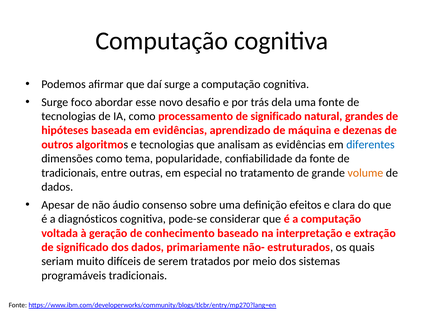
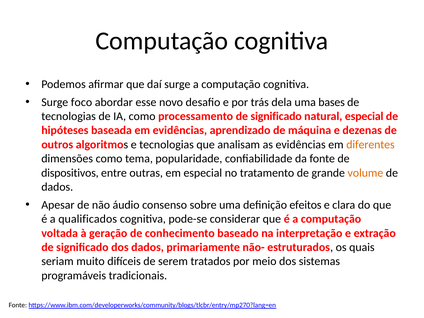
uma fonte: fonte -> bases
natural grandes: grandes -> especial
diferentes colour: blue -> orange
tradicionais at (70, 173): tradicionais -> dispositivos
diagnósticos: diagnósticos -> qualificados
